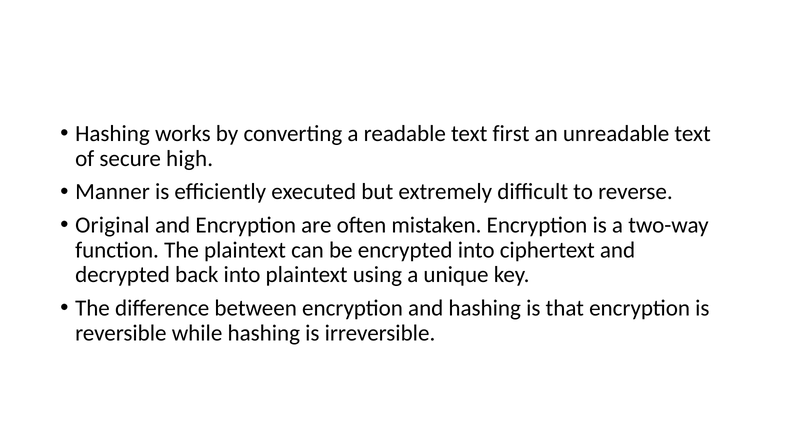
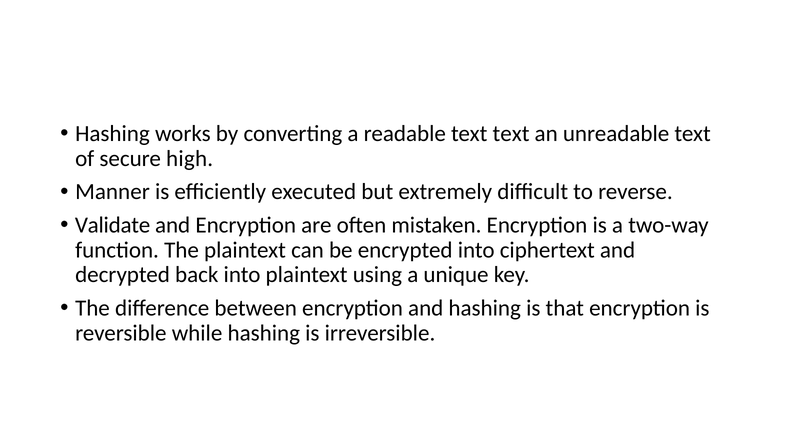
text first: first -> text
Original: Original -> Validate
